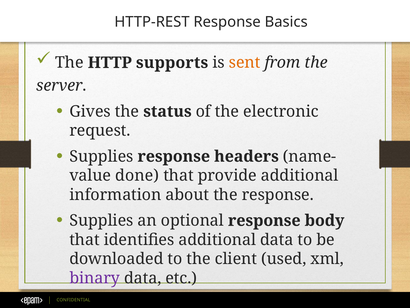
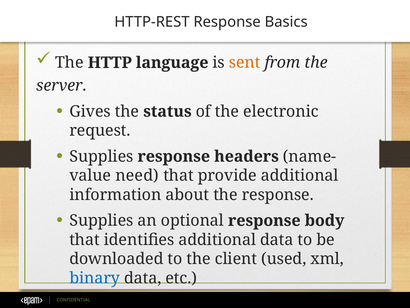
supports: supports -> language
done: done -> need
binary colour: purple -> blue
